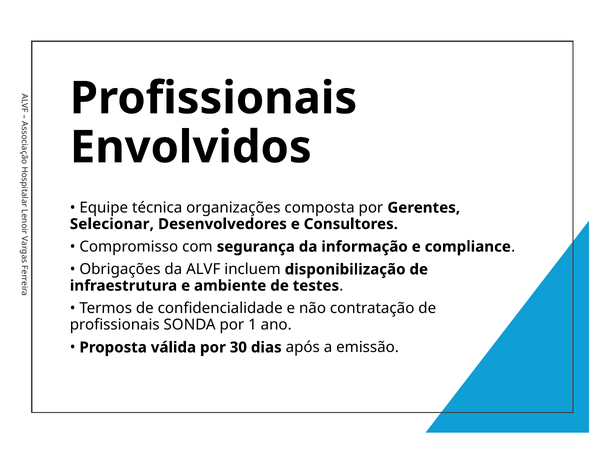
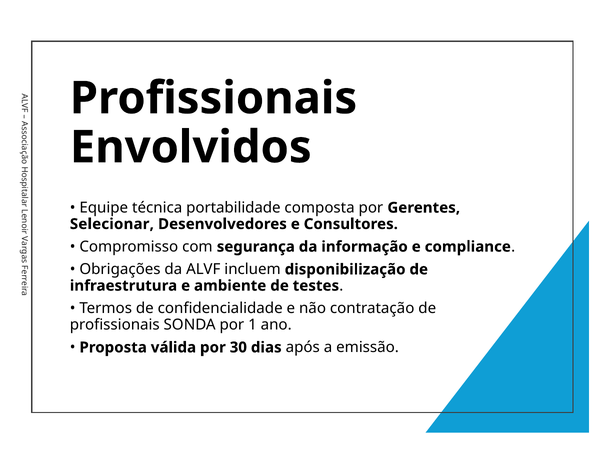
organizações: organizações -> portabilidade
